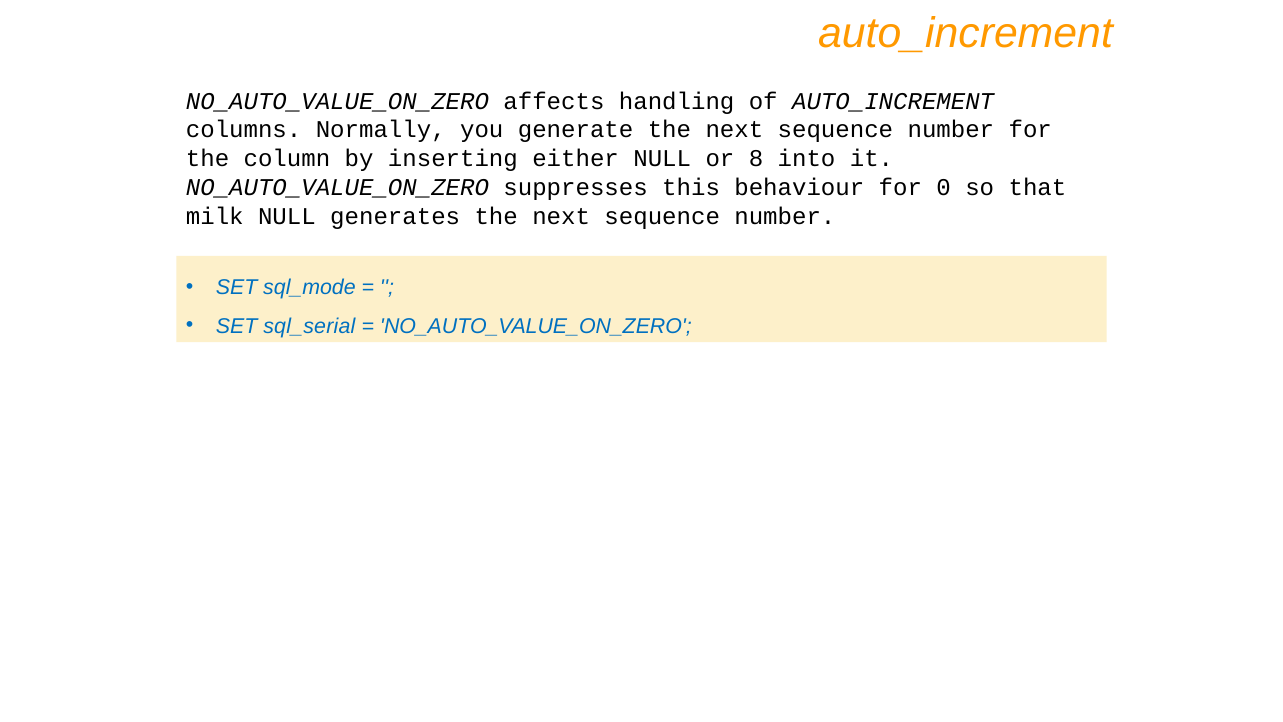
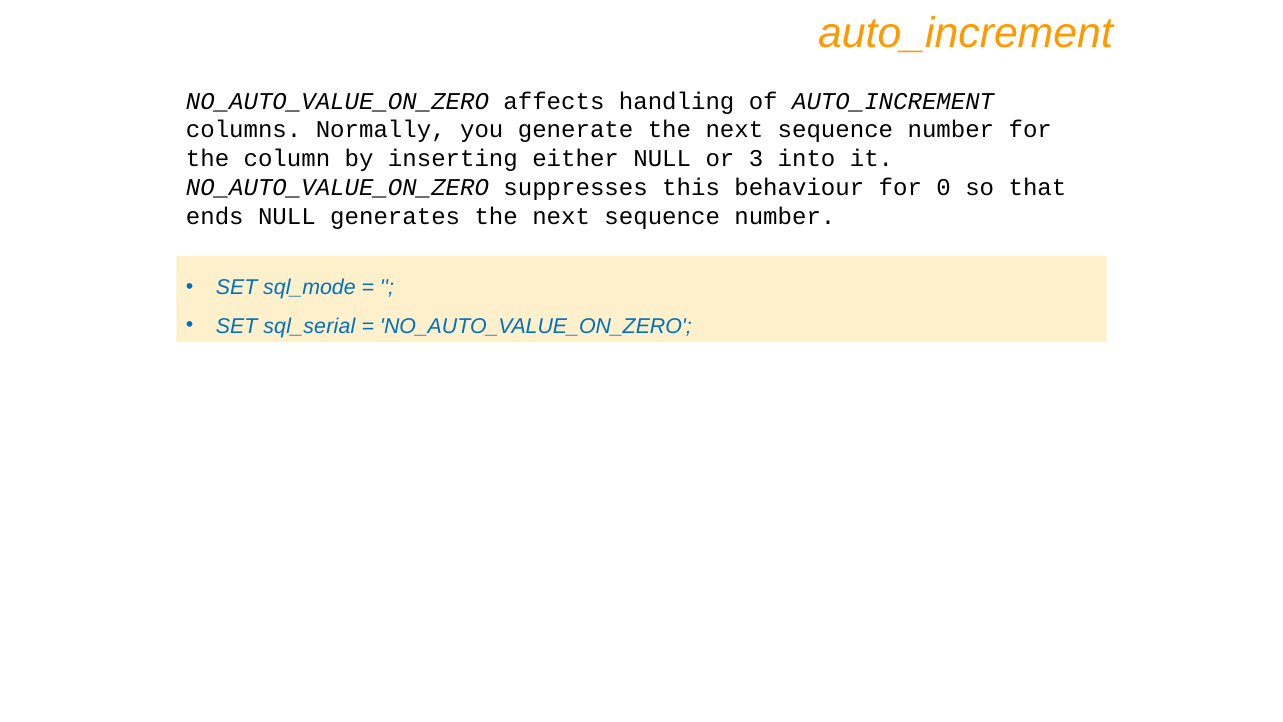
8: 8 -> 3
milk: milk -> ends
